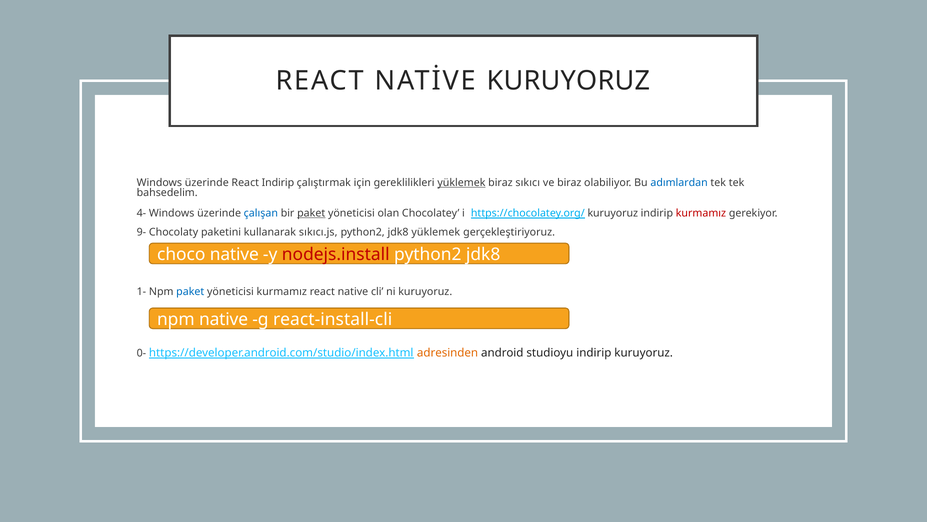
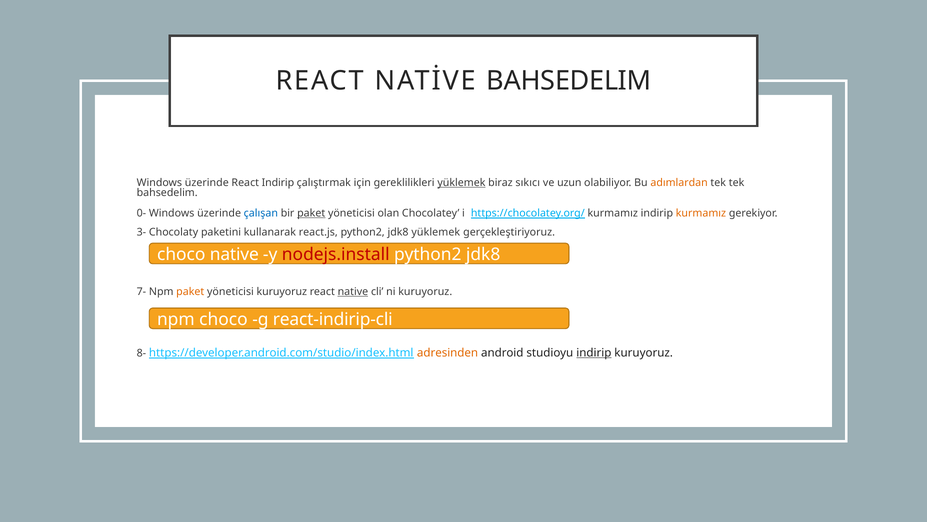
KURUYORUZ at (569, 81): KURUYORUZ -> BAHSEDELIM
ve biraz: biraz -> uzun
adımlardan colour: blue -> orange
4-: 4- -> 0-
https://chocolatey.org/ kuruyoruz: kuruyoruz -> kurmamız
kurmamız at (701, 213) colour: red -> orange
9-: 9- -> 3-
sıkıcı.js: sıkıcı.js -> react.js
1-: 1- -> 7-
paket at (190, 291) colour: blue -> orange
yöneticisi kurmamız: kurmamız -> kuruyoruz
native at (353, 291) underline: none -> present
npm native: native -> choco
react-install-cli: react-install-cli -> react-indirip-cli
0-: 0- -> 8-
indirip at (594, 352) underline: none -> present
